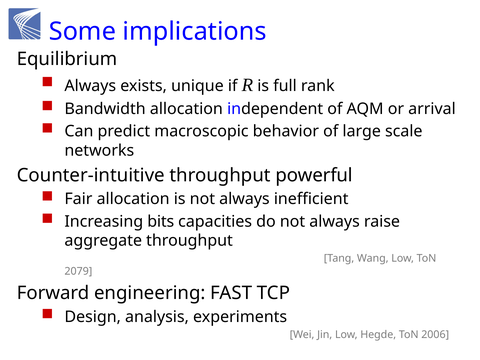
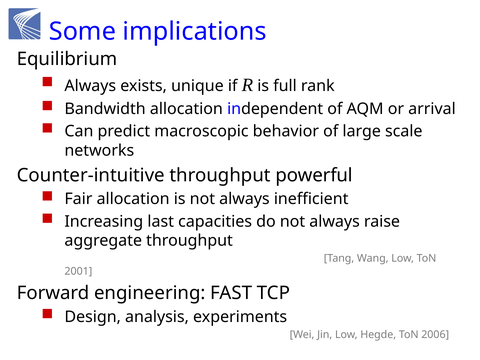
bits: bits -> last
2079: 2079 -> 2001
